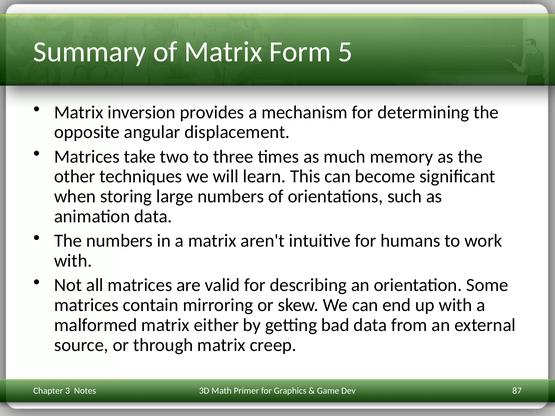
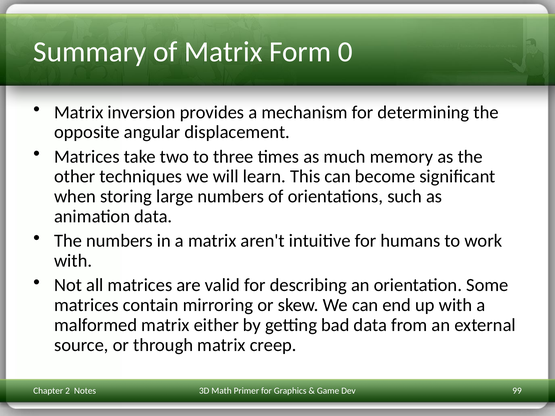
5: 5 -> 0
87: 87 -> 99
3: 3 -> 2
